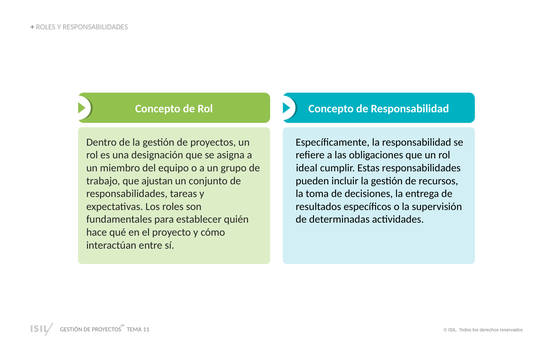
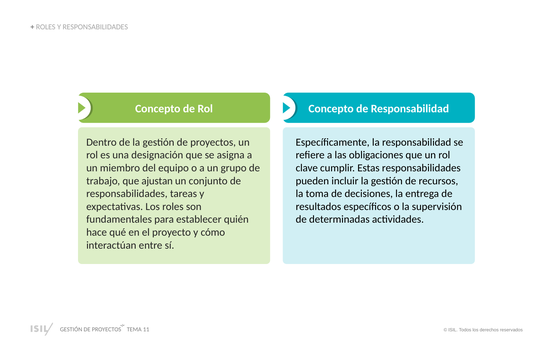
ideal: ideal -> clave
